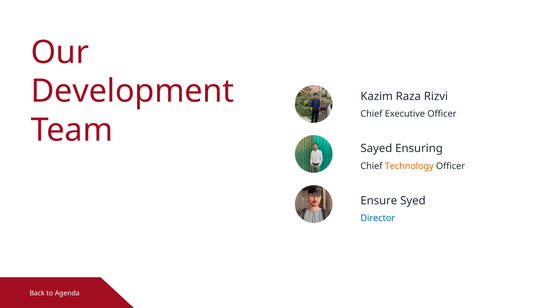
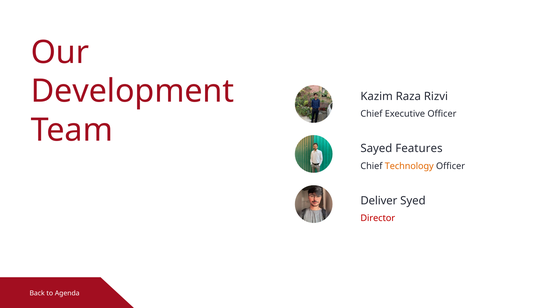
Ensuring: Ensuring -> Features
Ensure: Ensure -> Deliver
Director colour: blue -> red
